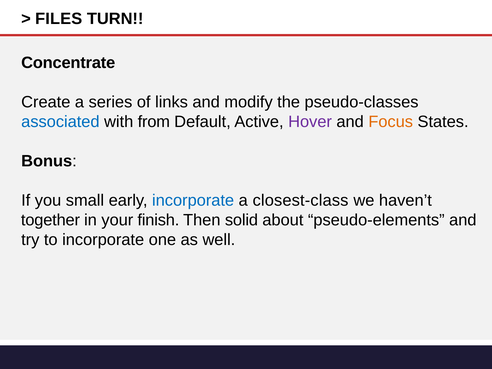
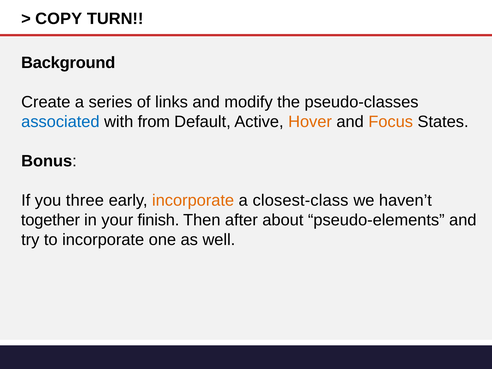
FILES: FILES -> COPY
Concentrate: Concentrate -> Background
Hover colour: purple -> orange
small: small -> three
incorporate at (193, 200) colour: blue -> orange
solid: solid -> after
